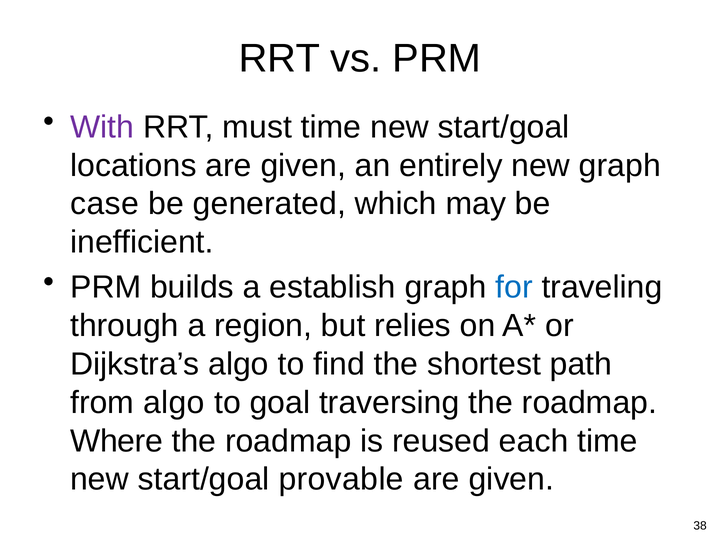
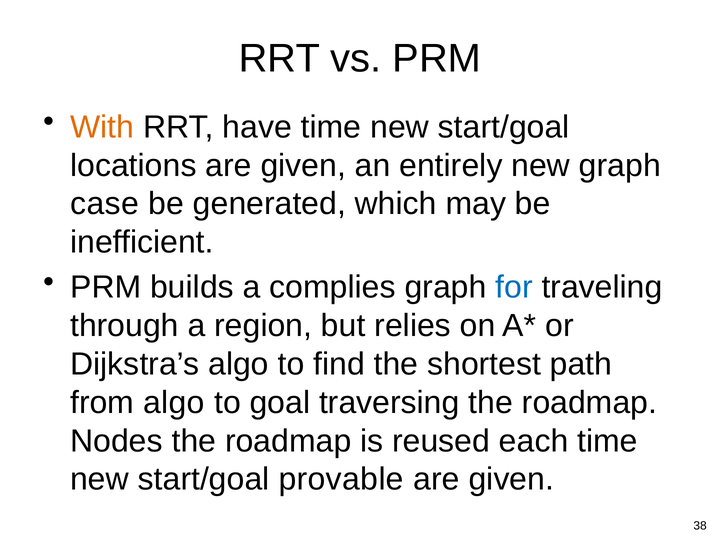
With colour: purple -> orange
must: must -> have
establish: establish -> complies
Where: Where -> Nodes
